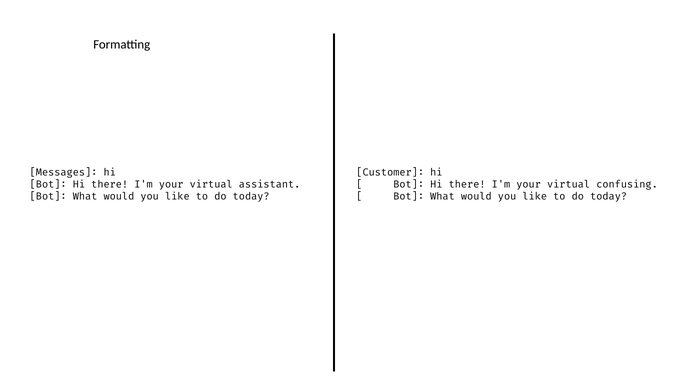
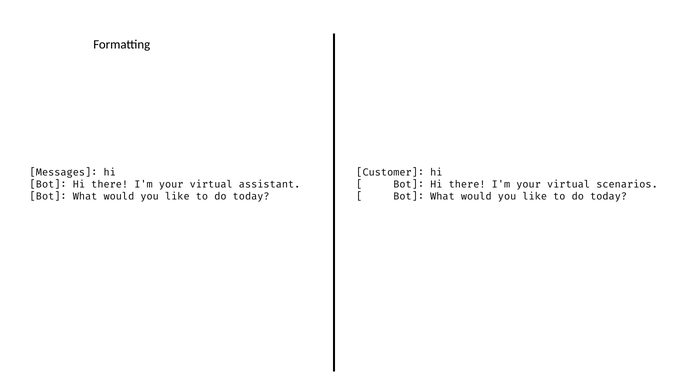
confusing: confusing -> scenarios
